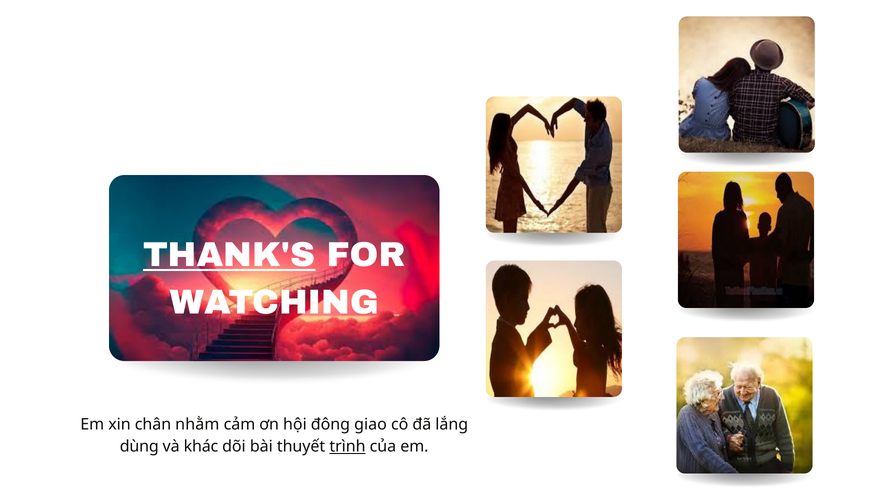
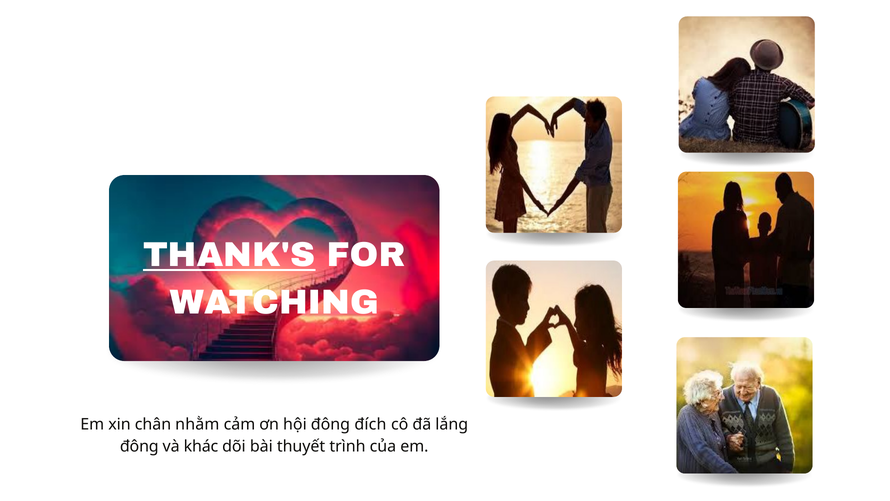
giao: giao -> đích
dùng at (139, 446): dùng -> đông
trình underline: present -> none
